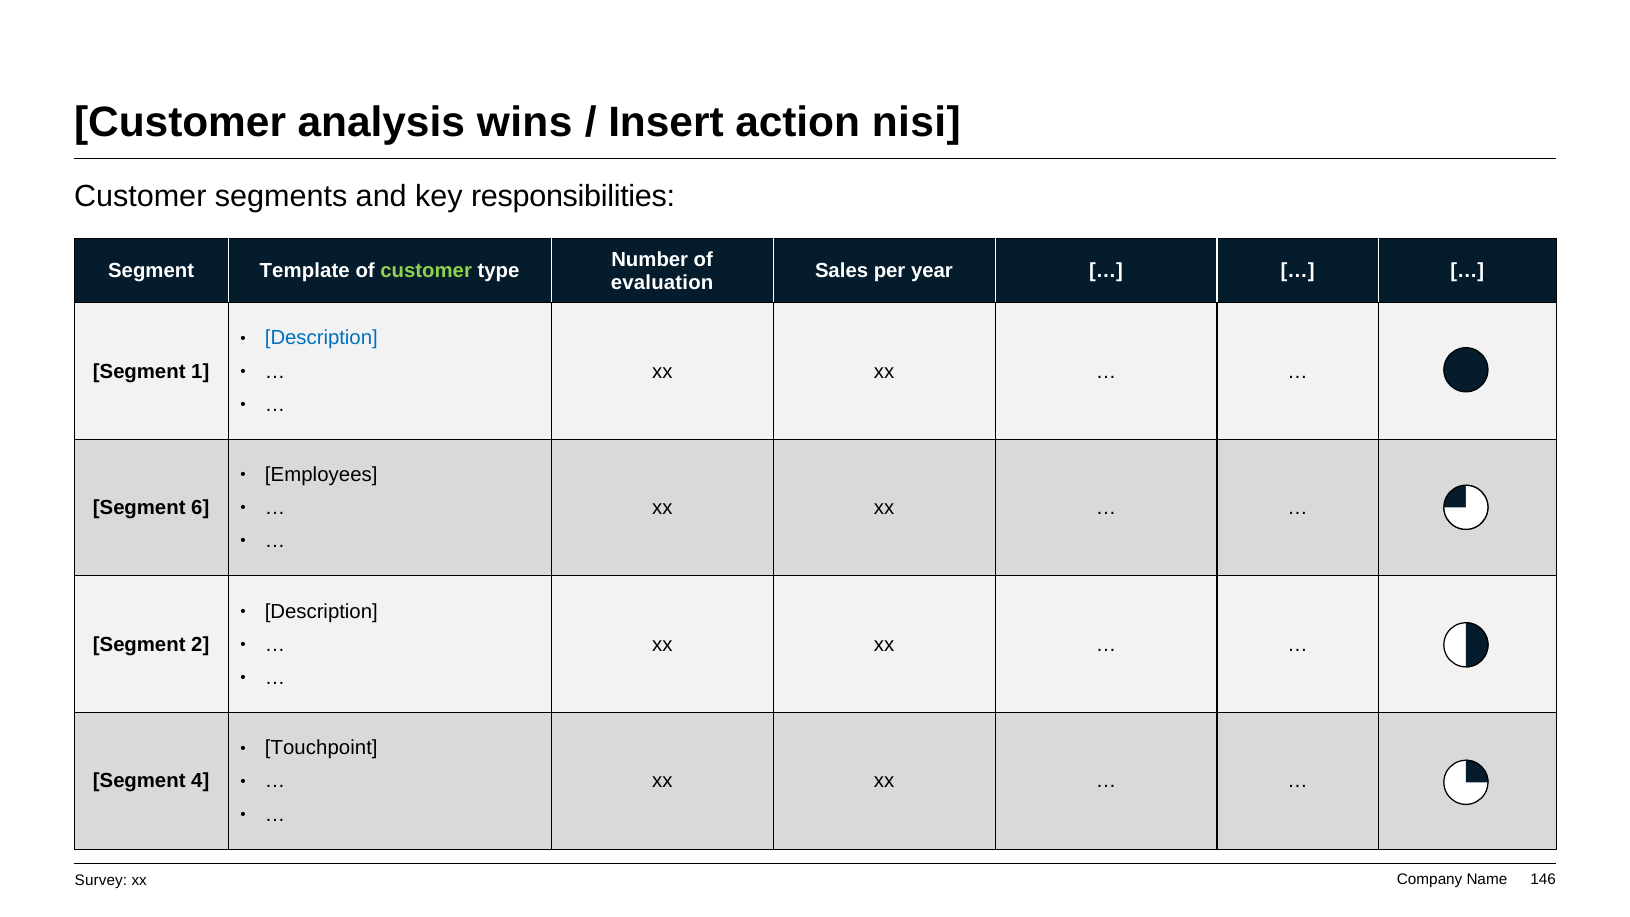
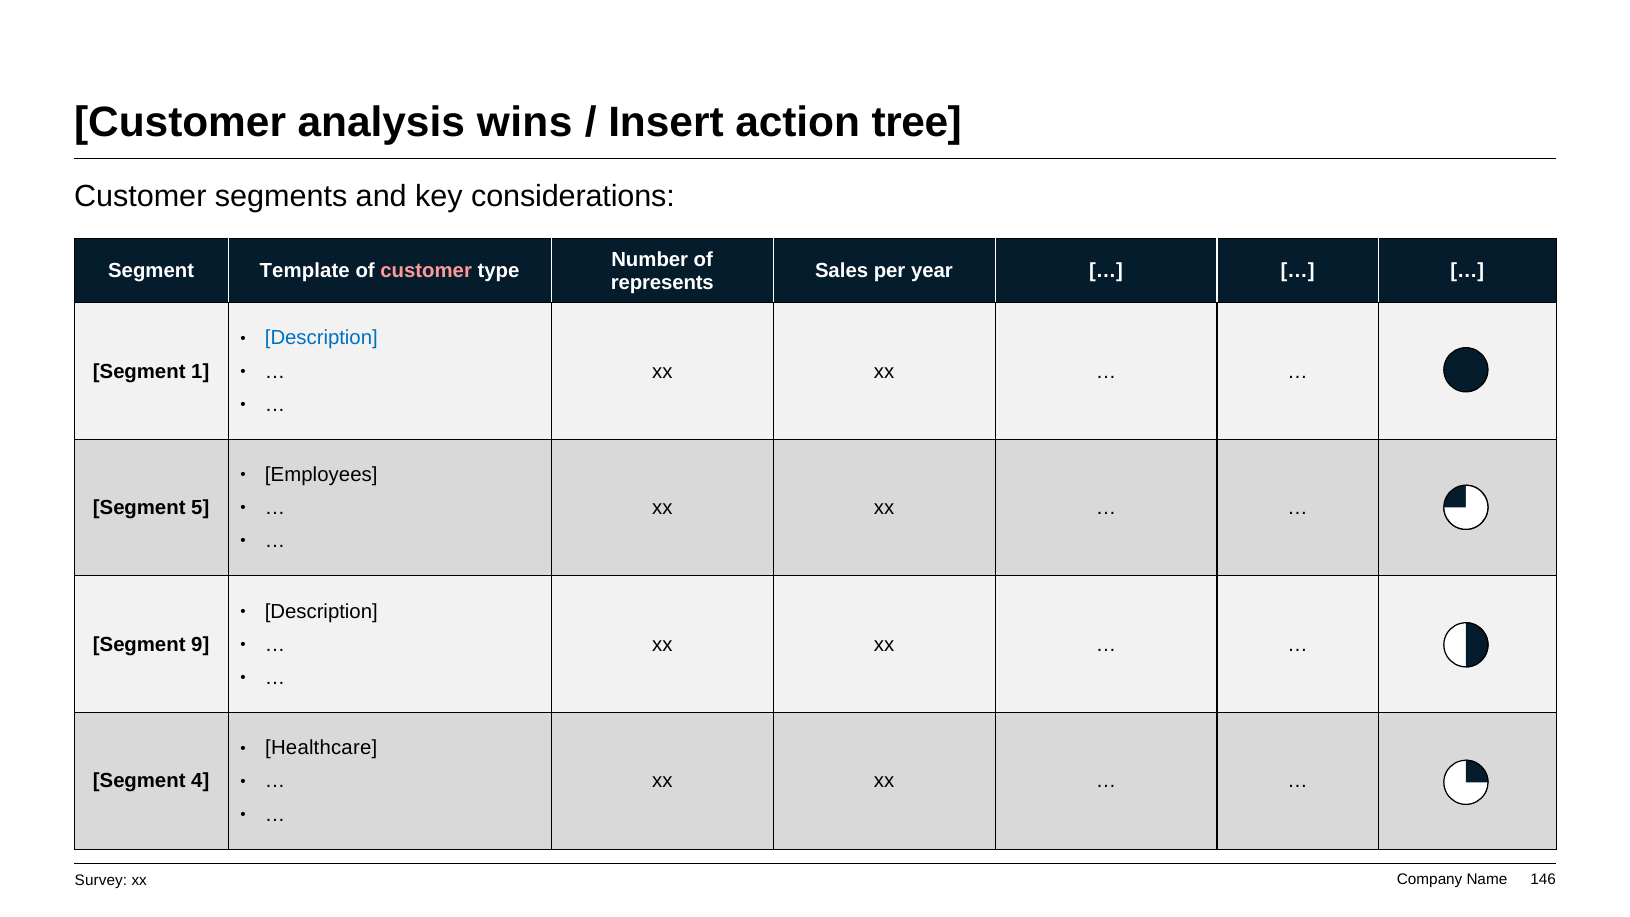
nisi: nisi -> tree
responsibilities: responsibilities -> considerations
customer at (426, 271) colour: light green -> pink
evaluation: evaluation -> represents
6: 6 -> 5
2: 2 -> 9
Touchpoint: Touchpoint -> Healthcare
